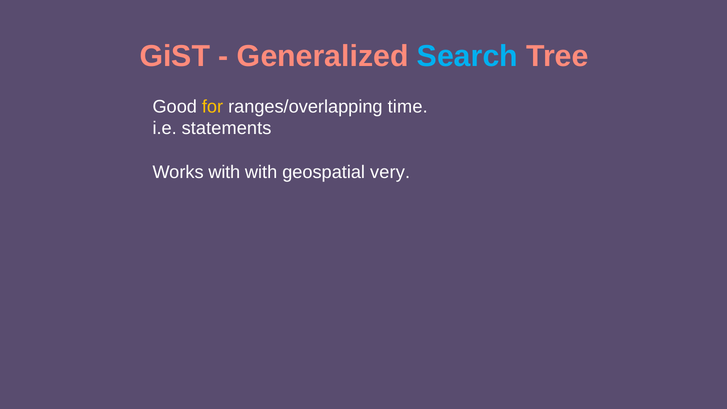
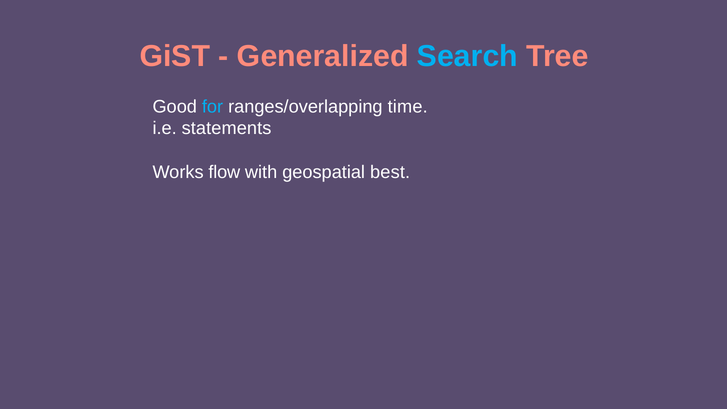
for colour: yellow -> light blue
Works with: with -> flow
very: very -> best
